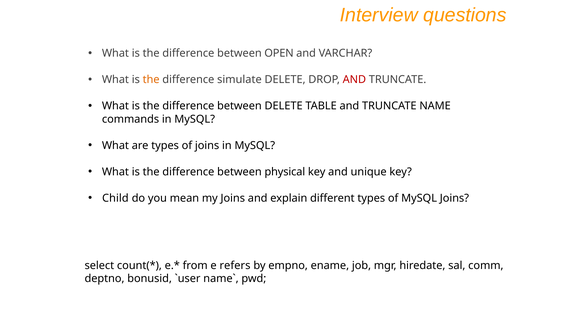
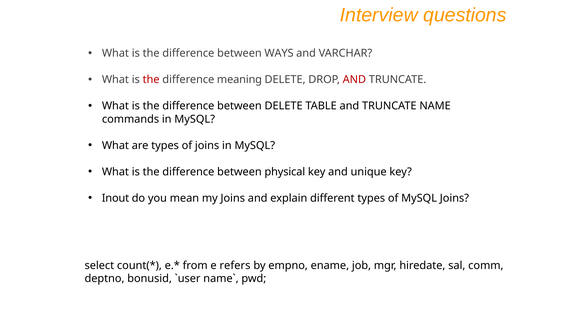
OPEN: OPEN -> WAYS
the at (151, 80) colour: orange -> red
simulate: simulate -> meaning
Child: Child -> Inout
